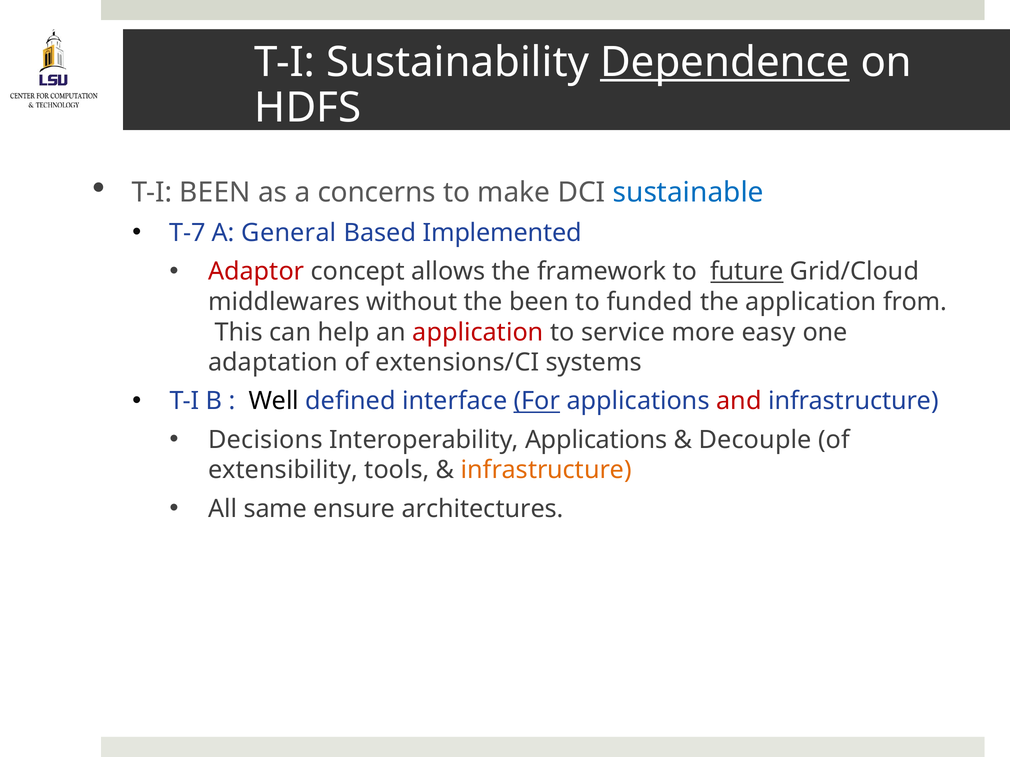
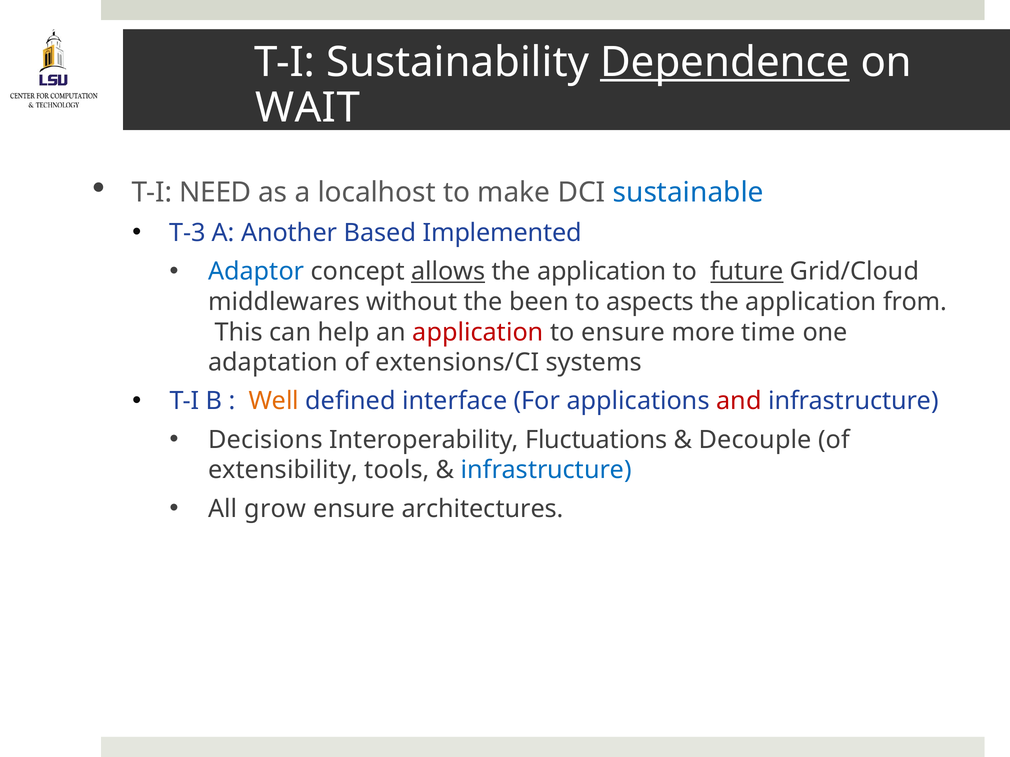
HDFS: HDFS -> WAIT
T-I BEEN: BEEN -> NEED
concerns: concerns -> localhost
T-7: T-7 -> T-3
General: General -> Another
Adaptor colour: red -> blue
allows underline: none -> present
framework at (602, 272): framework -> application
funded: funded -> aspects
to service: service -> ensure
easy: easy -> time
Well colour: black -> orange
For underline: present -> none
Interoperability Applications: Applications -> Fluctuations
infrastructure at (546, 470) colour: orange -> blue
same: same -> grow
